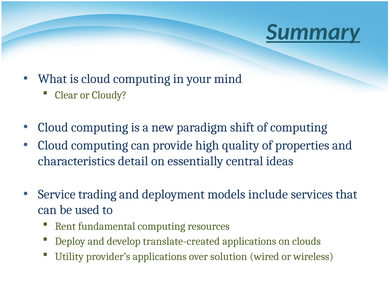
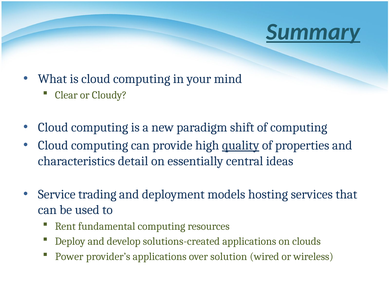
quality underline: none -> present
include: include -> hosting
translate-created: translate-created -> solutions-created
Utility: Utility -> Power
